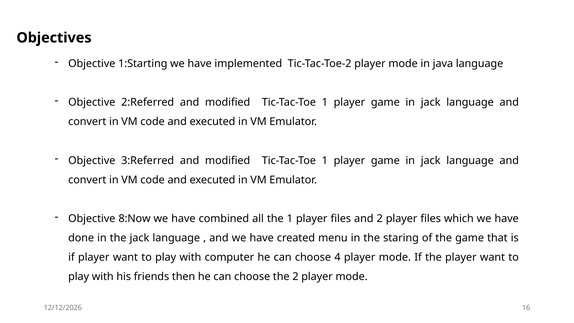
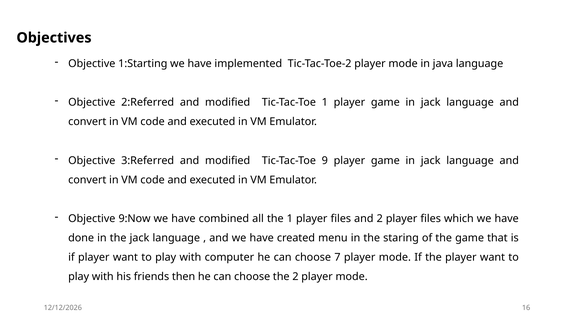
1 at (325, 160): 1 -> 9
8:Now: 8:Now -> 9:Now
4: 4 -> 7
